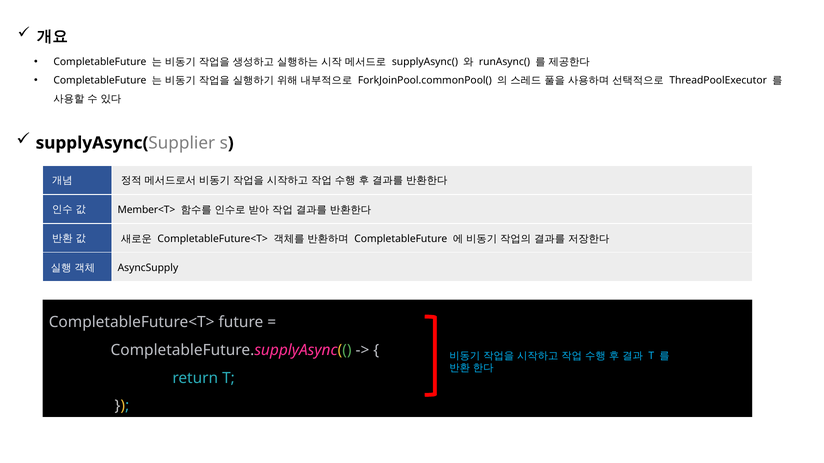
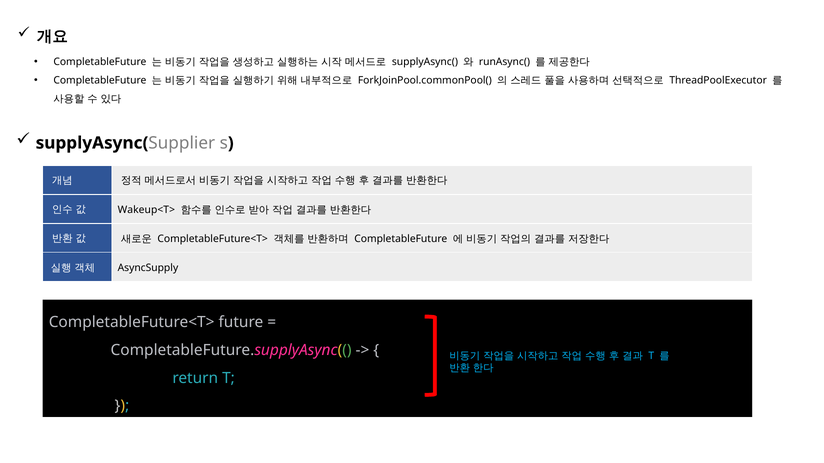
Member<T>: Member<T> -> Wakeup<T>
